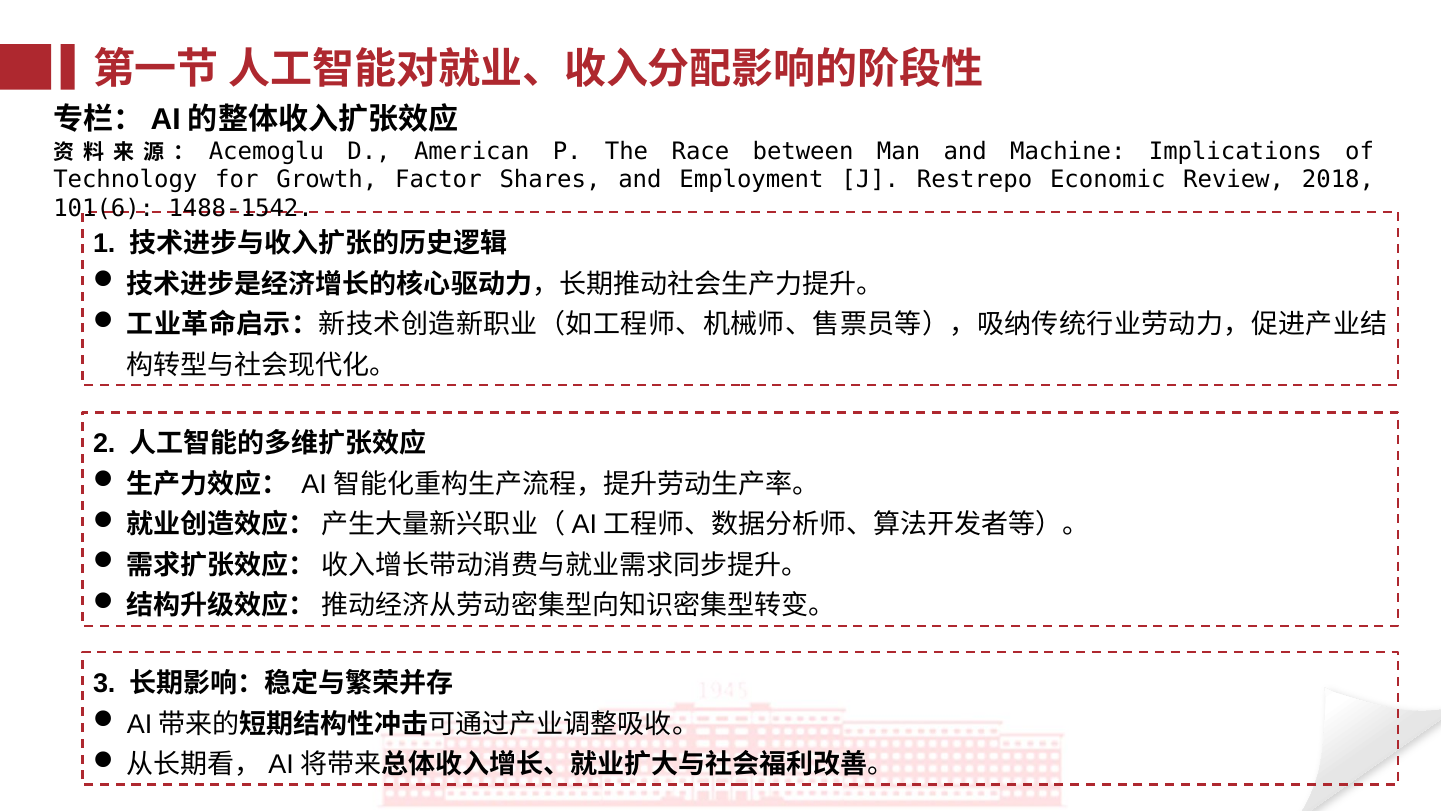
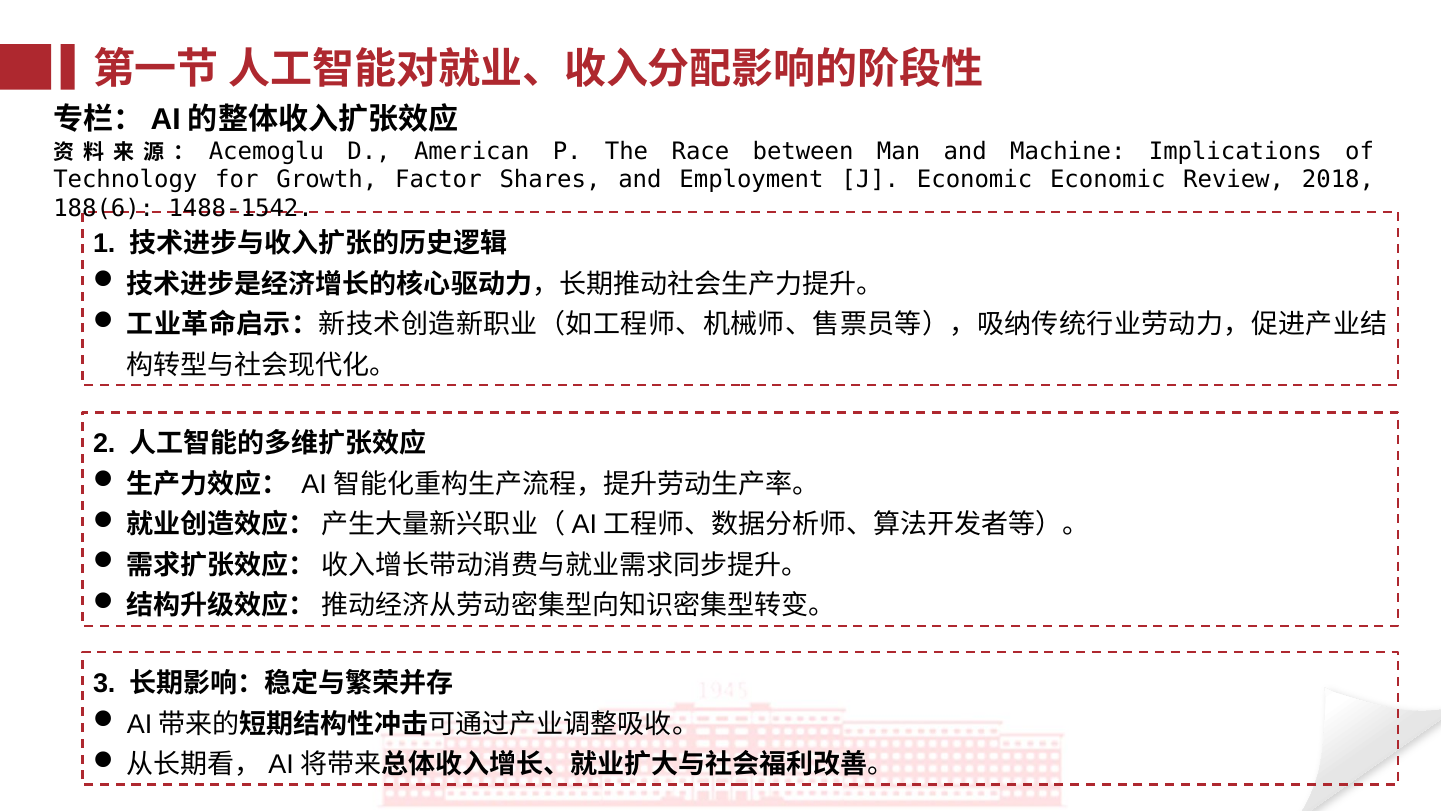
J Restrepo: Restrepo -> Economic
101(6: 101(6 -> 188(6
